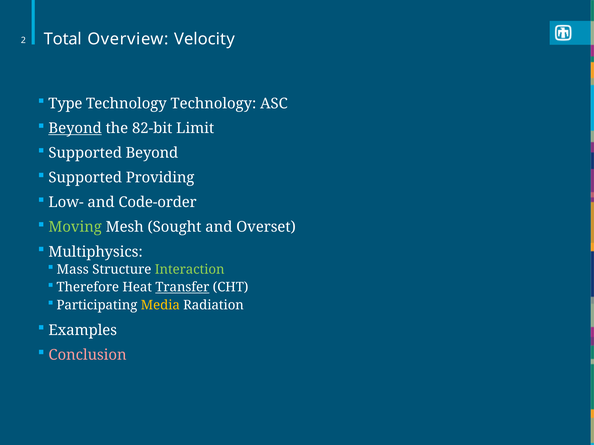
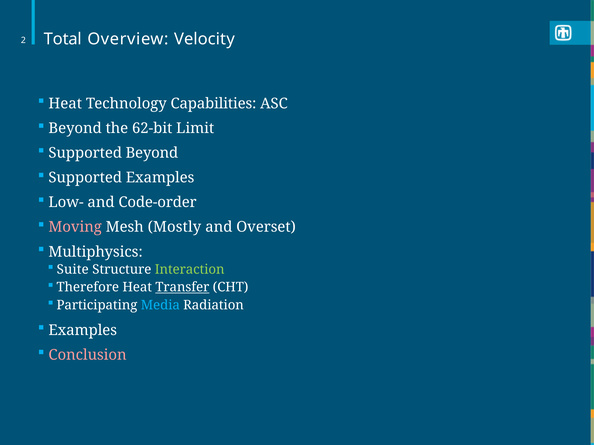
Type at (65, 104): Type -> Heat
Technology Technology: Technology -> Capabilities
Beyond at (75, 128) underline: present -> none
82-bit: 82-bit -> 62-bit
Supported Providing: Providing -> Examples
Moving colour: light green -> pink
Sought: Sought -> Mostly
Mass: Mass -> Suite
Media colour: yellow -> light blue
